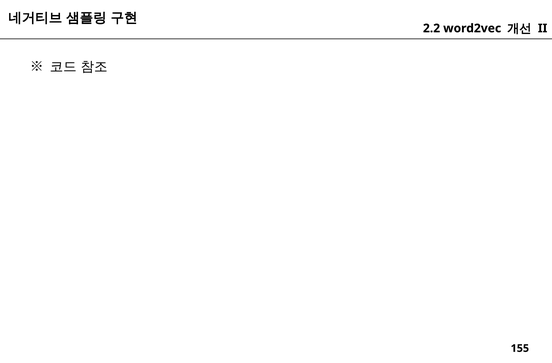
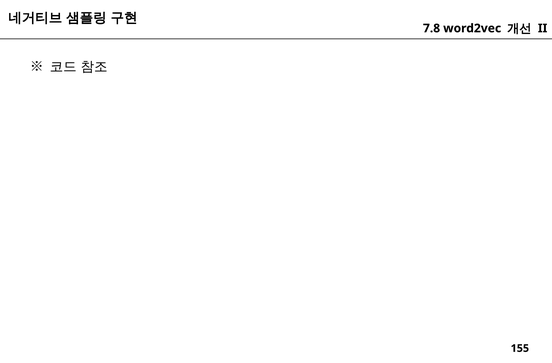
2.2: 2.2 -> 7.8
